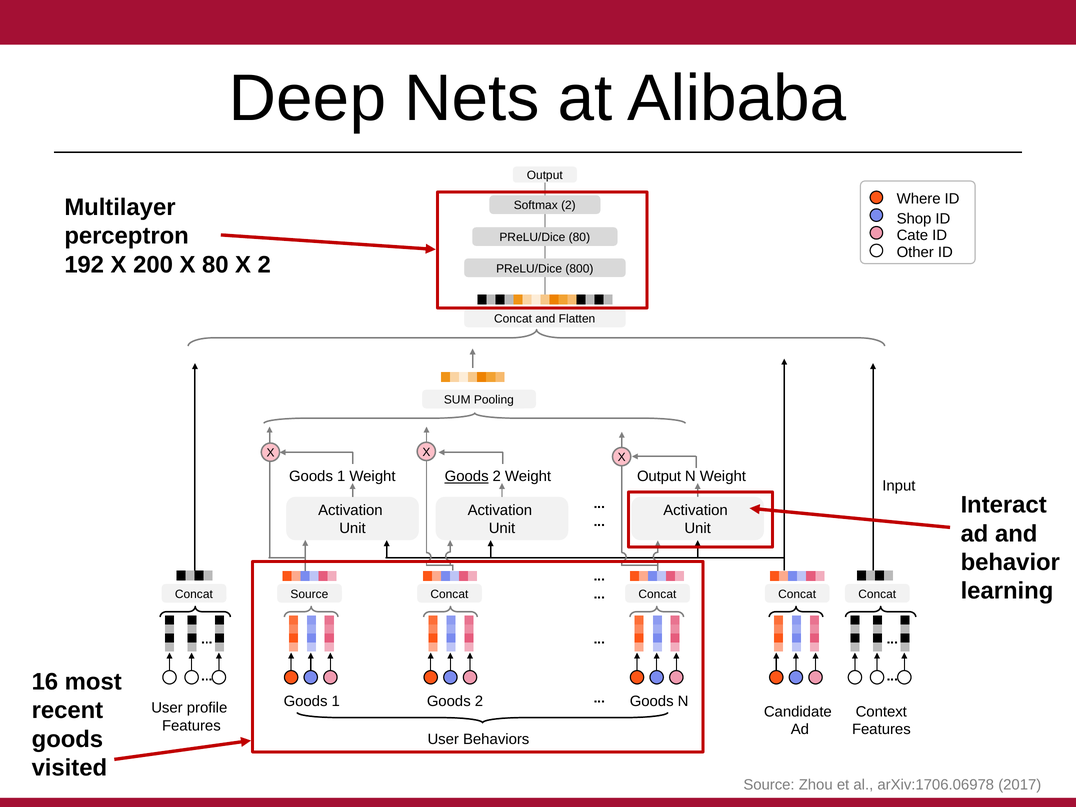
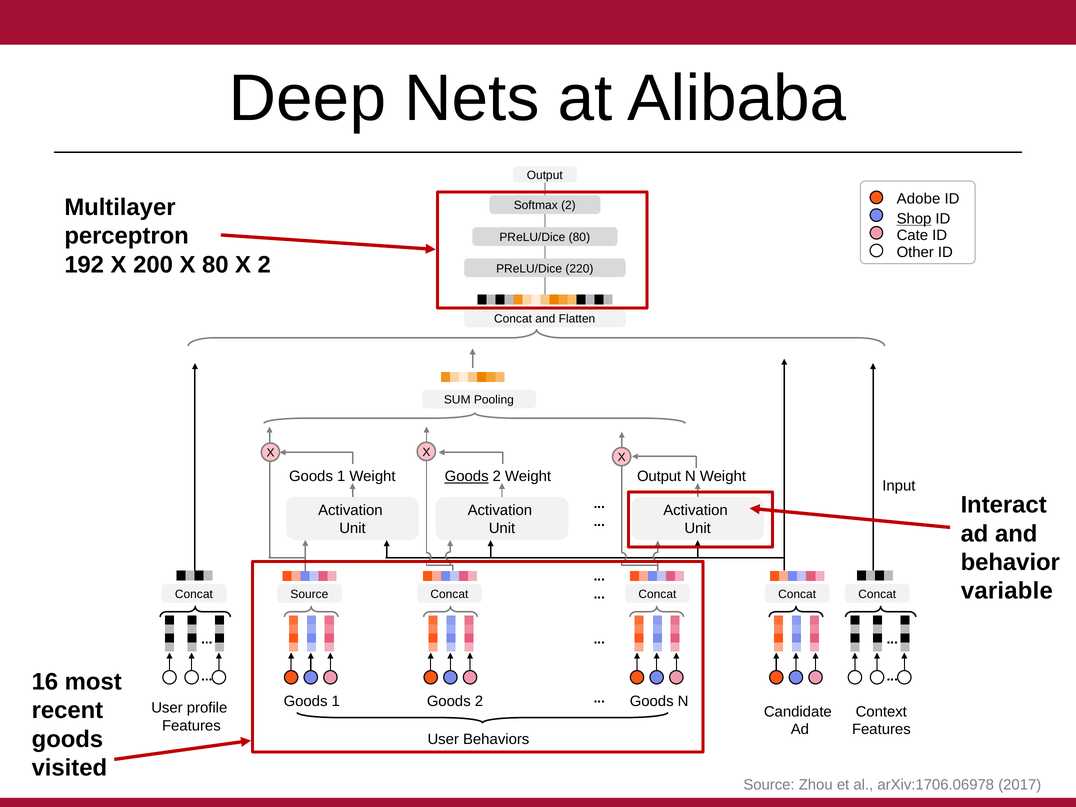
Where: Where -> Adobe
Shop underline: none -> present
800: 800 -> 220
learning: learning -> variable
